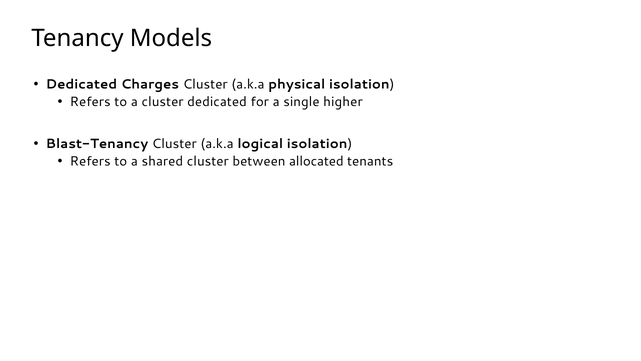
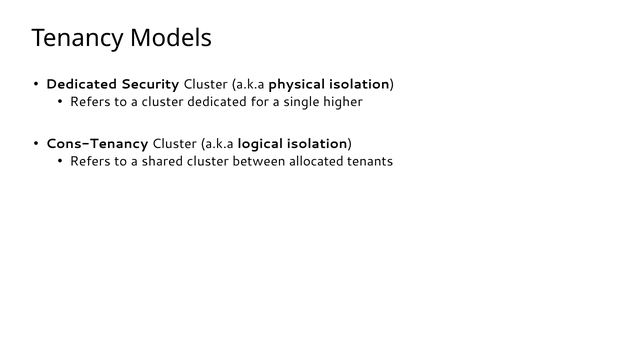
Charges: Charges -> Security
Blast-Tenancy: Blast-Tenancy -> Cons-Tenancy
